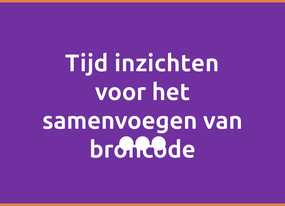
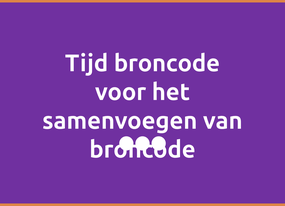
Tijd inzichten: inzichten -> broncode
